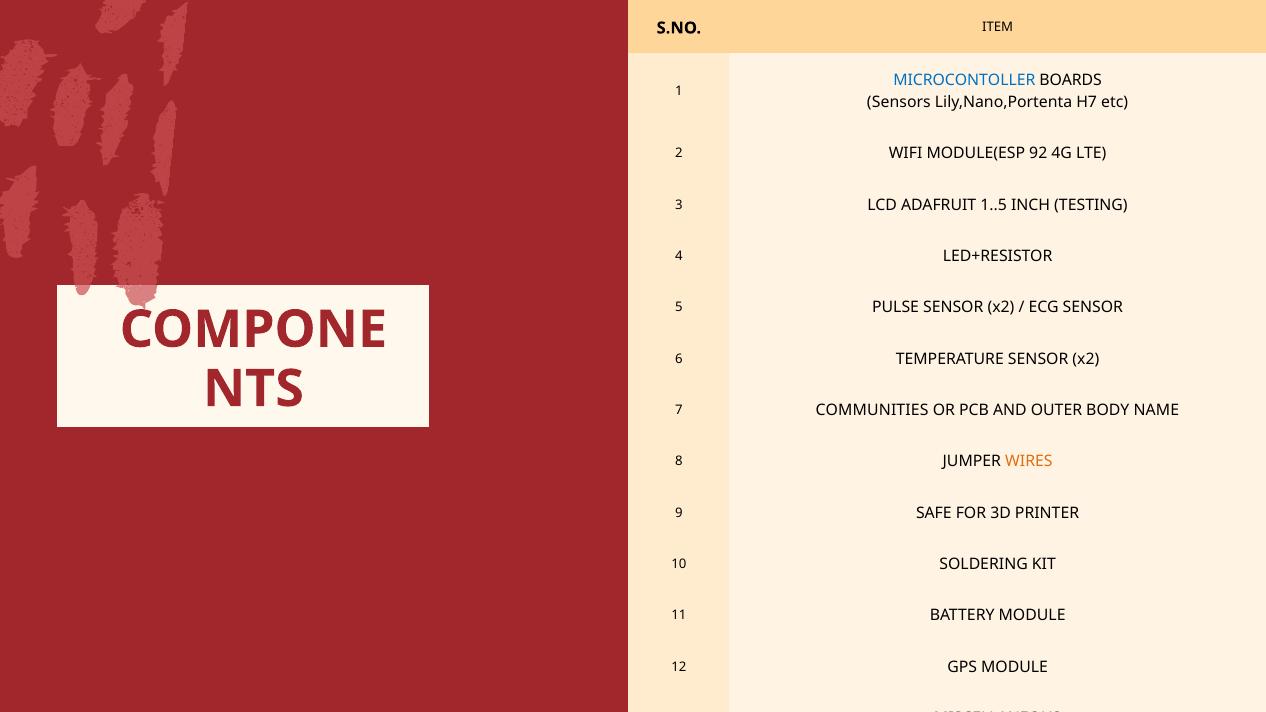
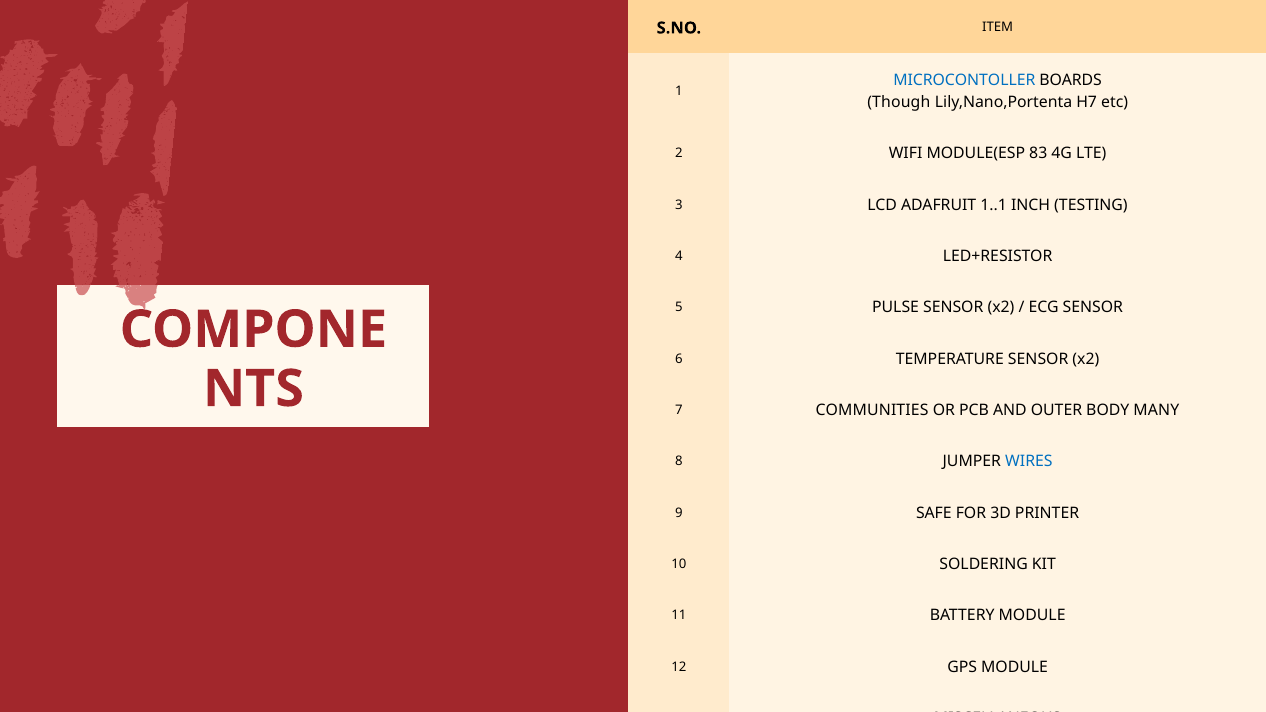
Sensors: Sensors -> Though
92: 92 -> 83
1..5: 1..5 -> 1..1
NAME: NAME -> MANY
WIRES colour: orange -> blue
